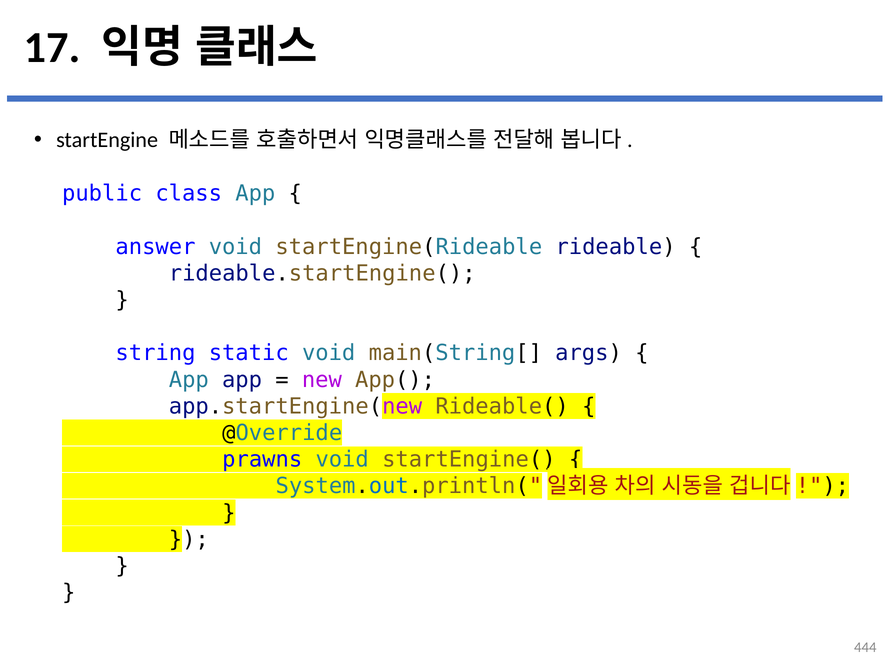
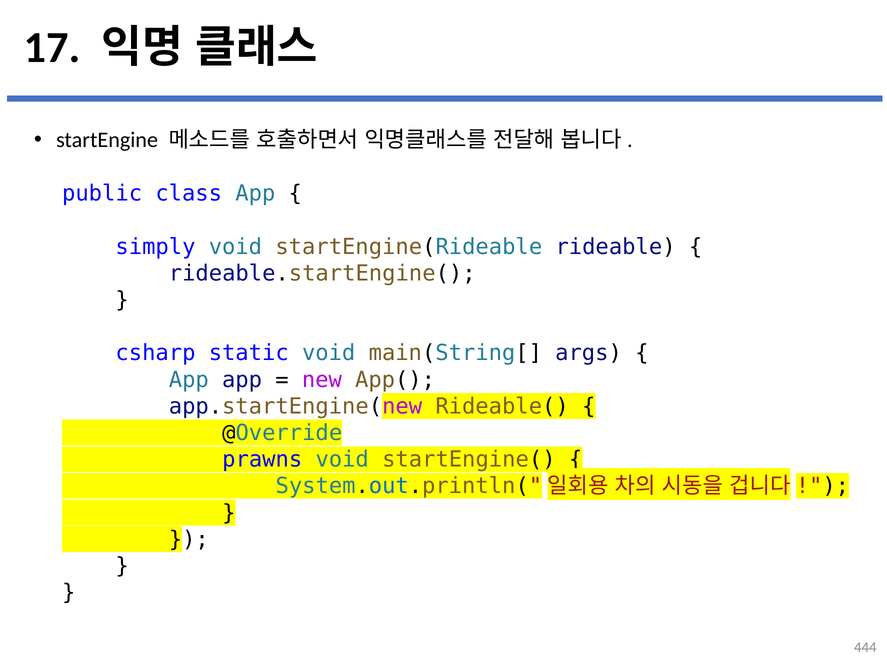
answer: answer -> simply
string: string -> csharp
